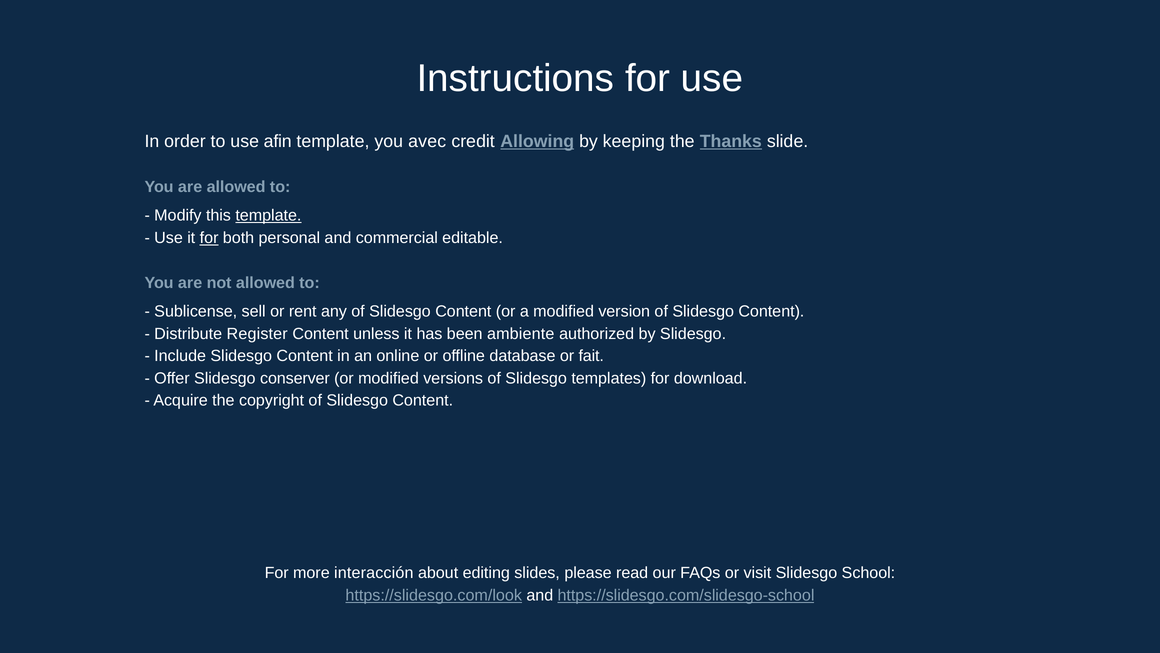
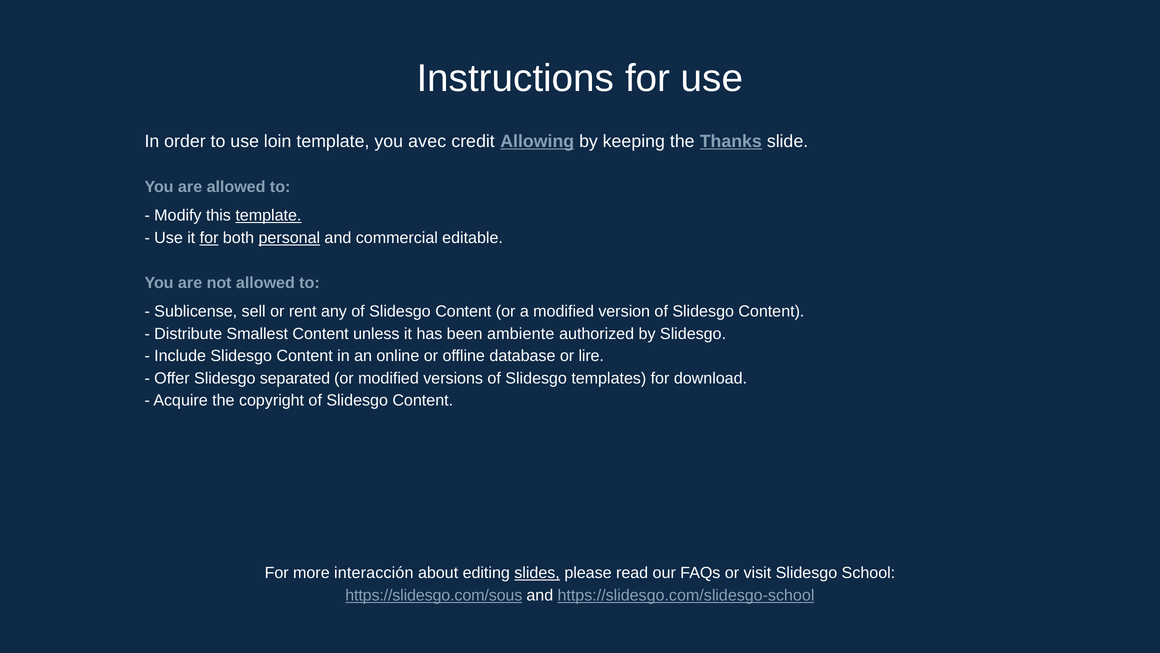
afin: afin -> loin
personal underline: none -> present
Register: Register -> Smallest
fait: fait -> lire
conserver: conserver -> separated
slides underline: none -> present
https://slidesgo.com/look: https://slidesgo.com/look -> https://slidesgo.com/sous
